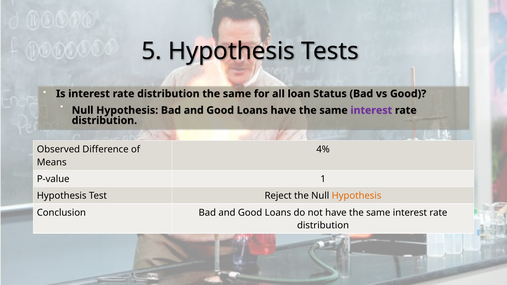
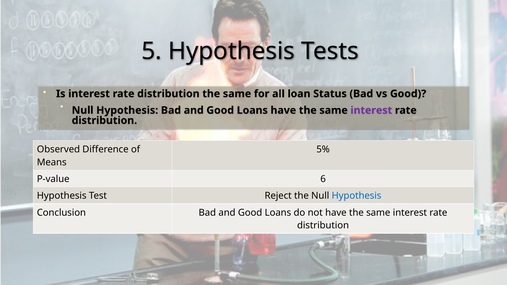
4%: 4% -> 5%
1: 1 -> 6
Hypothesis at (357, 196) colour: orange -> blue
